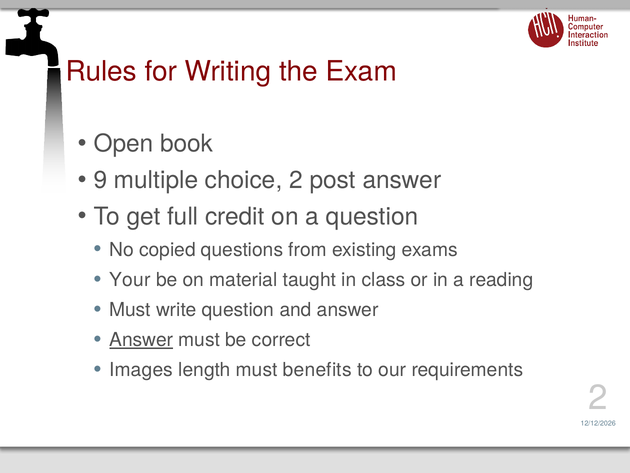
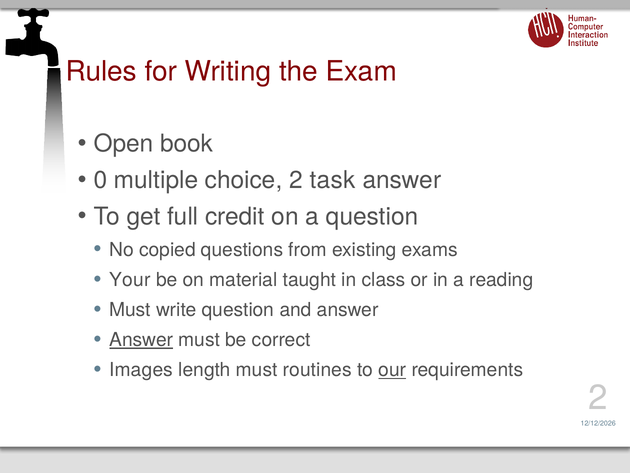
9: 9 -> 0
post: post -> task
benefits: benefits -> routines
our underline: none -> present
